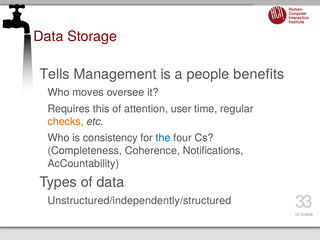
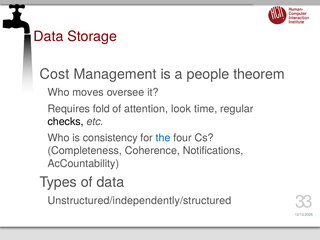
Tells: Tells -> Cost
benefits: benefits -> theorem
this: this -> fold
user: user -> look
checks colour: orange -> black
